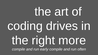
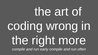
drives: drives -> wrong
